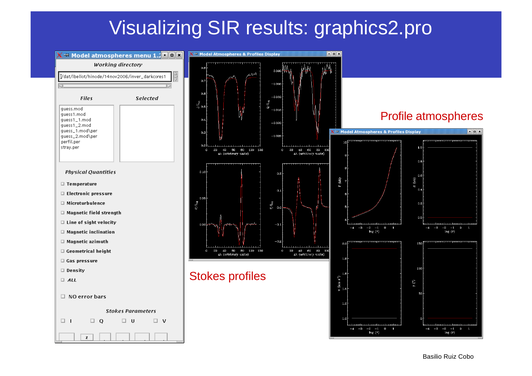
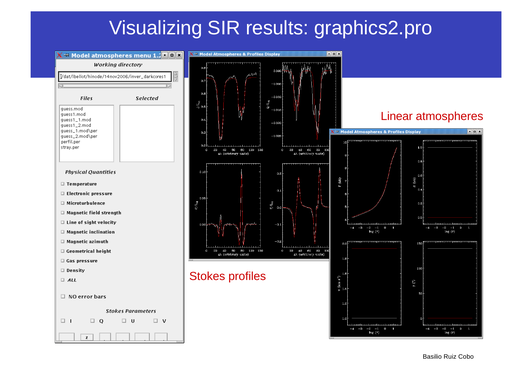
Profile: Profile -> Linear
